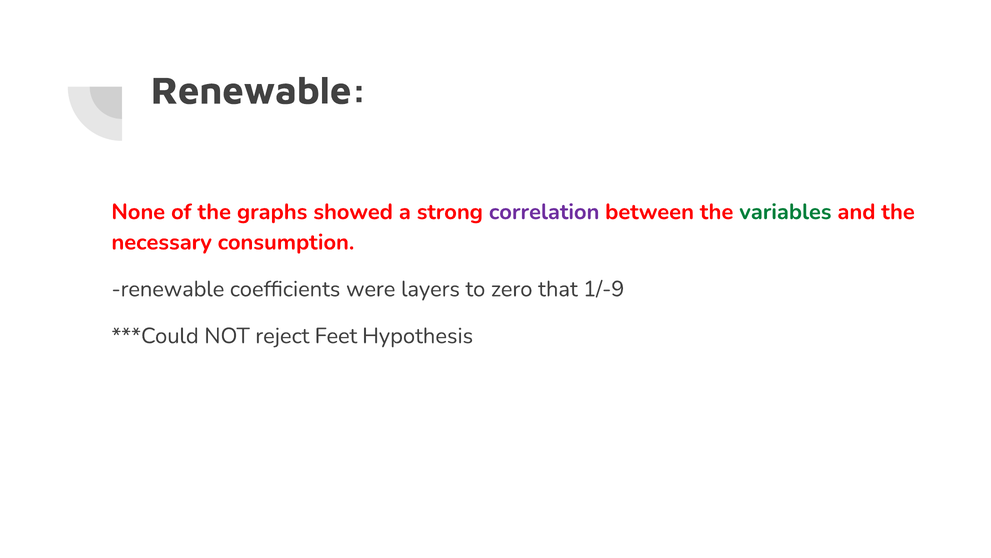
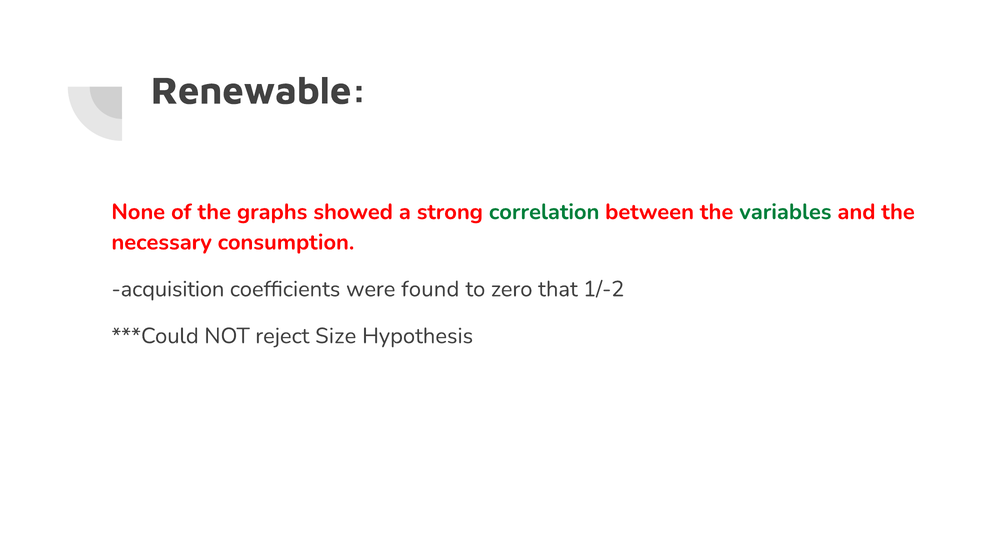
correlation colour: purple -> green
renewable at (168, 289): renewable -> acquisition
layers: layers -> found
1/-9: 1/-9 -> 1/-2
Feet: Feet -> Size
